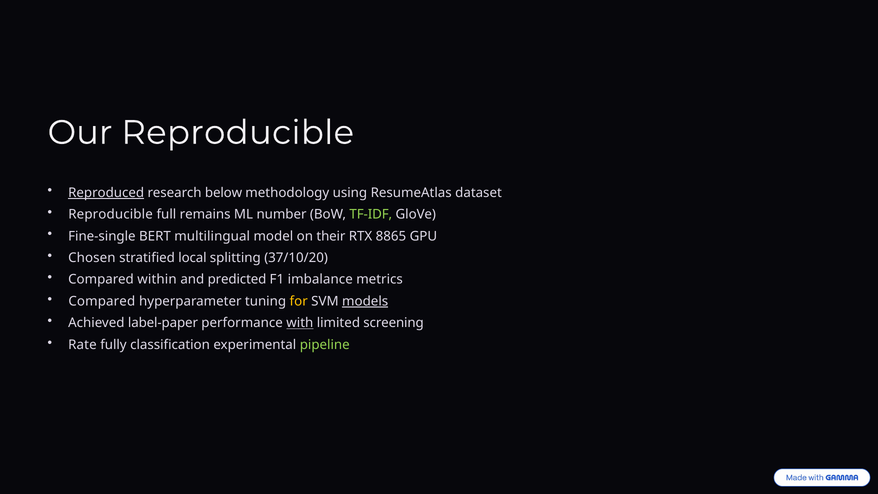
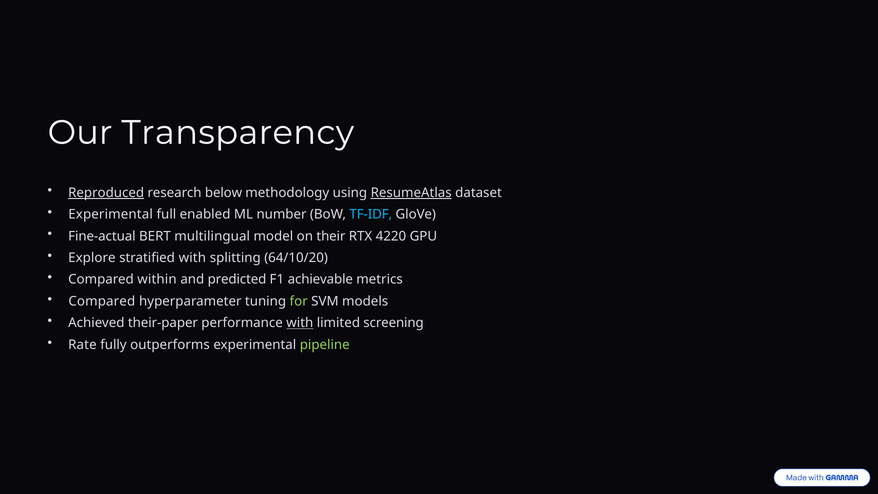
Our Reproducible: Reproducible -> Transparency
ResumeAtlas underline: none -> present
Reproducible at (111, 214): Reproducible -> Experimental
remains: remains -> enabled
TF-IDF colour: light green -> light blue
Fine-single: Fine-single -> Fine-actual
8865: 8865 -> 4220
Chosen: Chosen -> Explore
stratified local: local -> with
37/10/20: 37/10/20 -> 64/10/20
imbalance: imbalance -> achievable
for colour: yellow -> light green
models underline: present -> none
label-paper: label-paper -> their-paper
classification: classification -> outperforms
